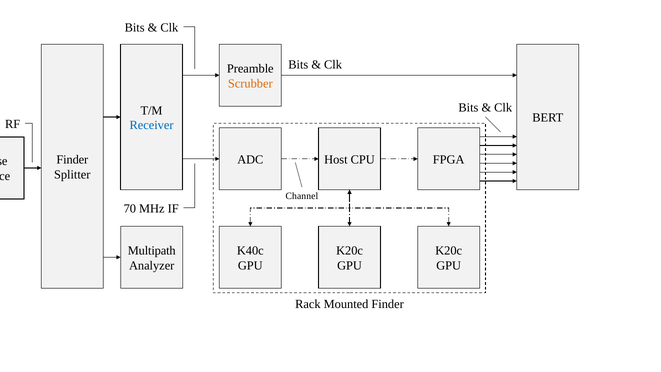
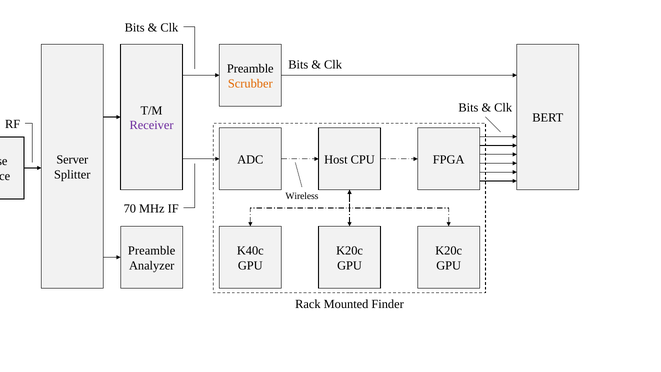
Receiver colour: blue -> purple
Finder at (72, 160): Finder -> Server
Channel: Channel -> Wireless
Multipath at (152, 251): Multipath -> Preamble
